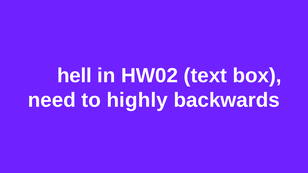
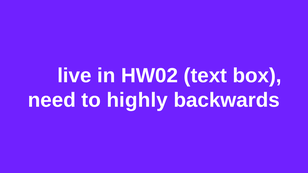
hell: hell -> live
